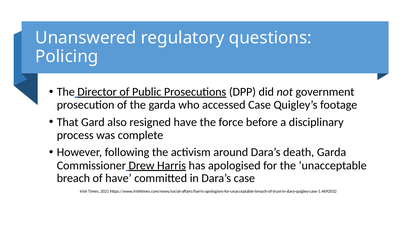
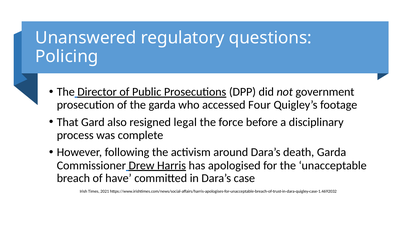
accessed Case: Case -> Four
resigned have: have -> legal
